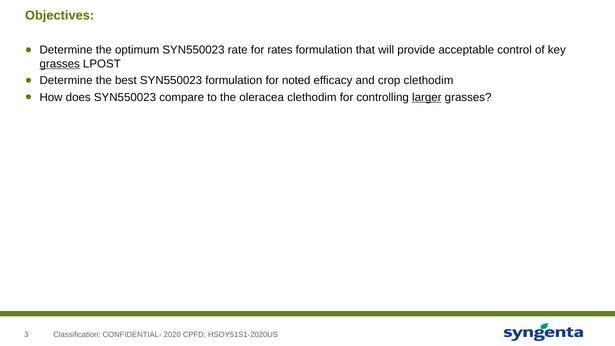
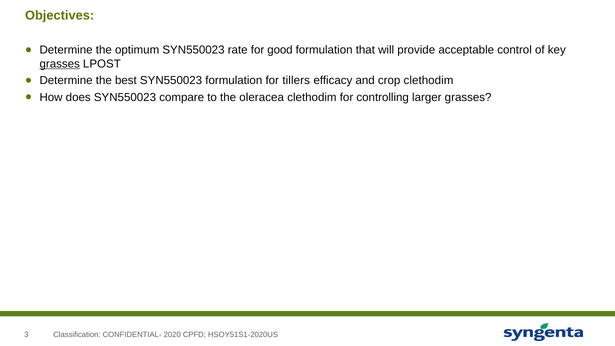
rates: rates -> good
noted: noted -> tillers
larger underline: present -> none
